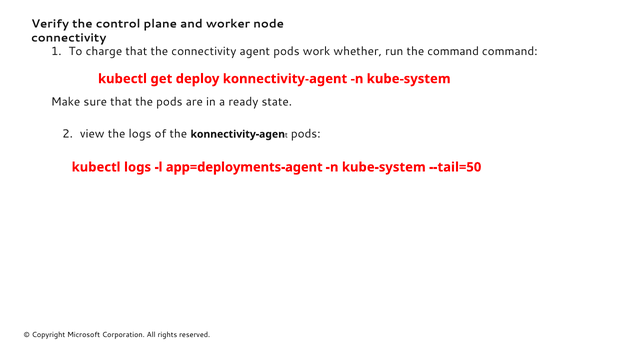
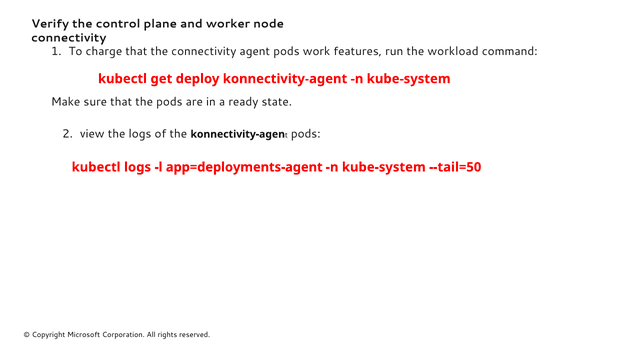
whether: whether -> features
the command: command -> workload
